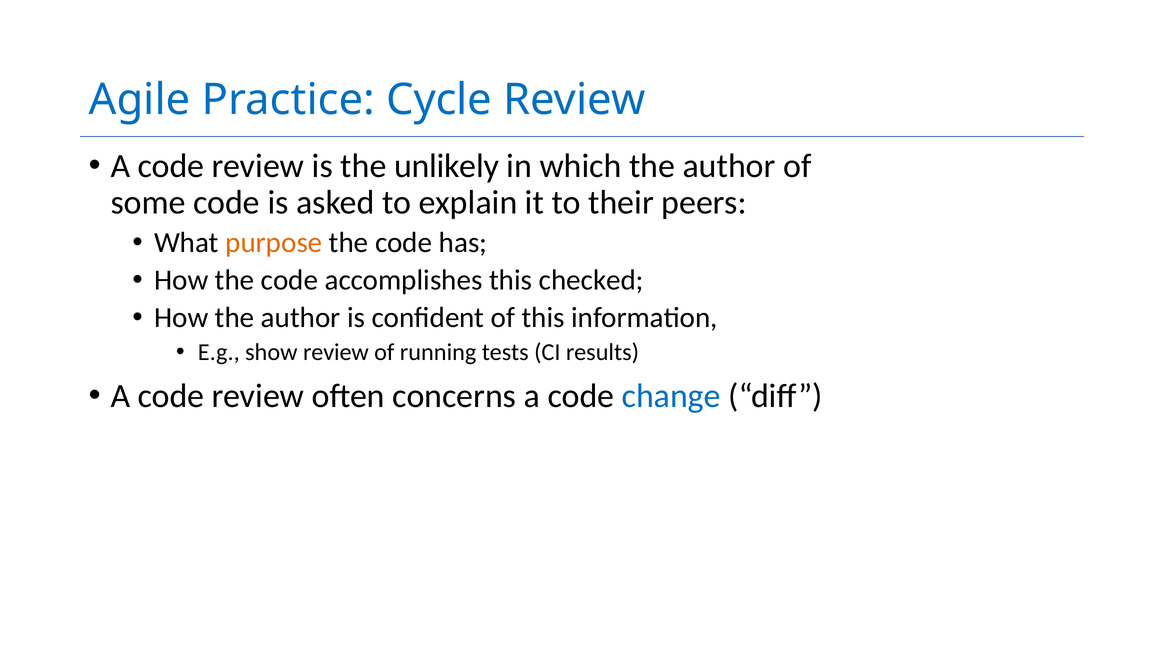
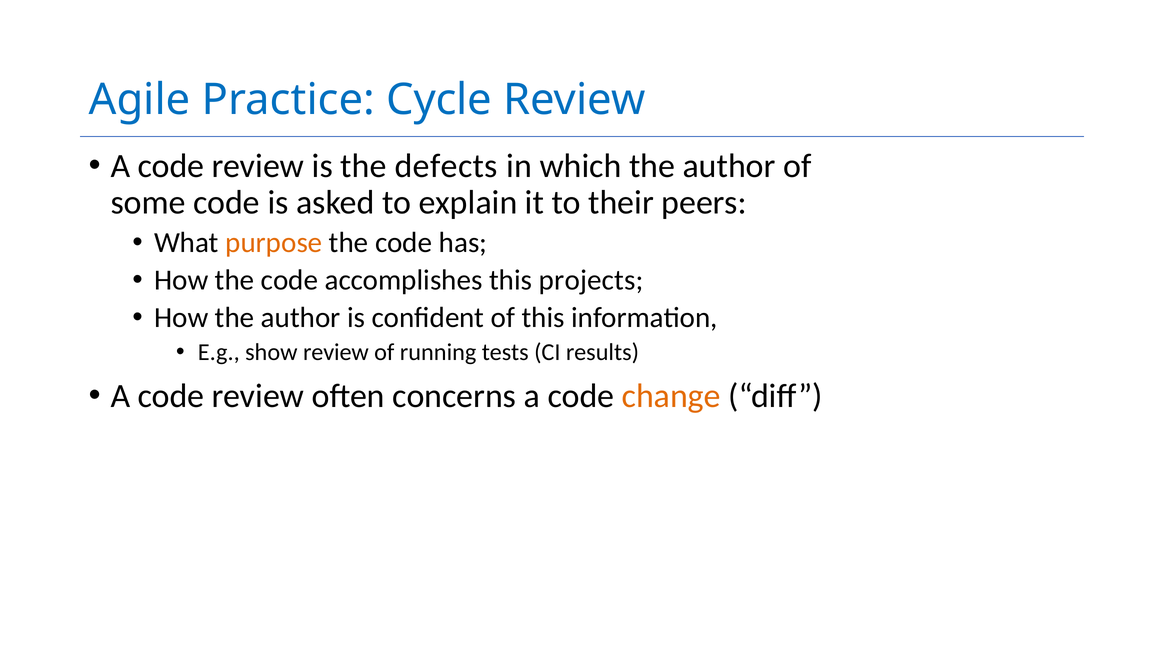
unlikely: unlikely -> defects
checked: checked -> projects
change colour: blue -> orange
